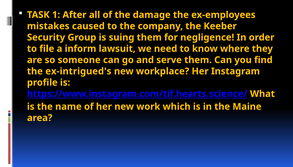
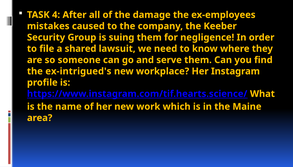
1: 1 -> 4
inform: inform -> shared
